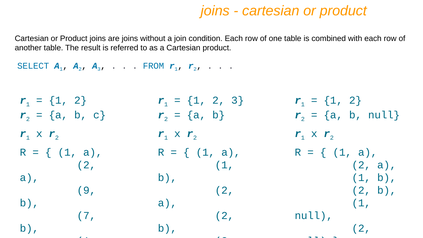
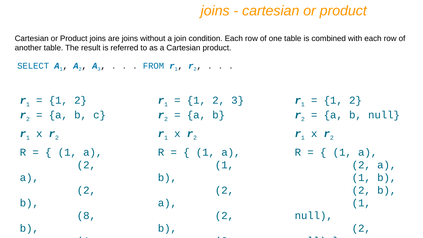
9 at (86, 190): 9 -> 2
7: 7 -> 8
